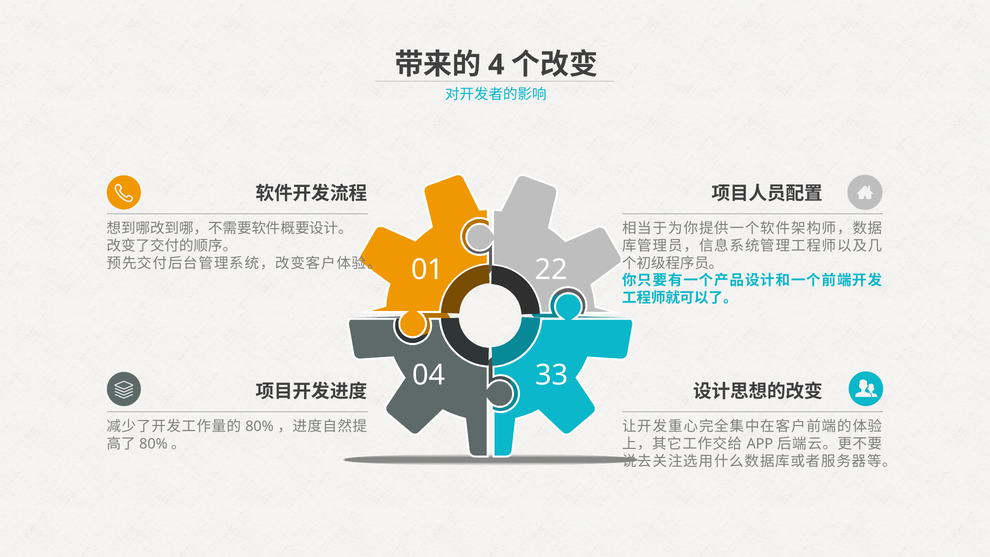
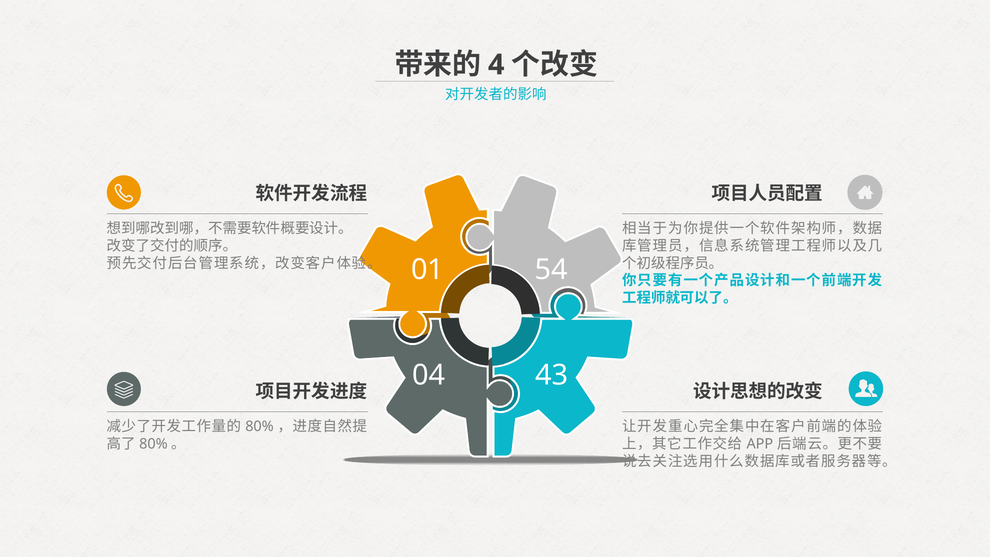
22: 22 -> 54
33: 33 -> 43
